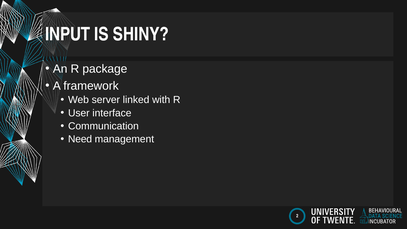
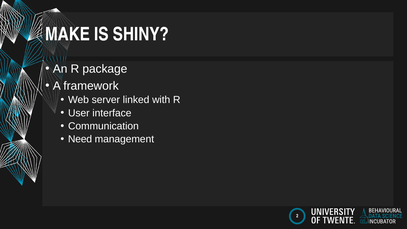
INPUT: INPUT -> MAKE
